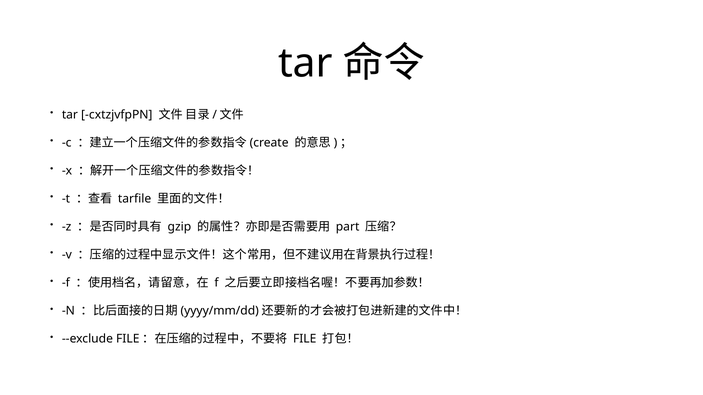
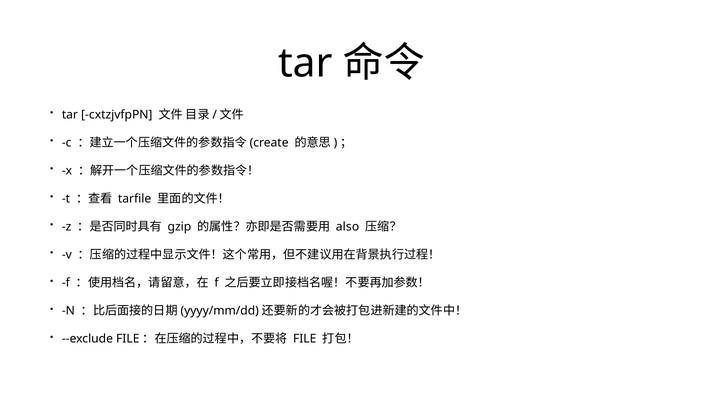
part: part -> also
